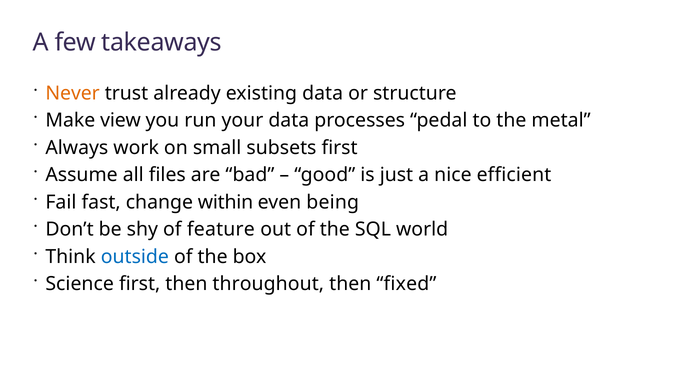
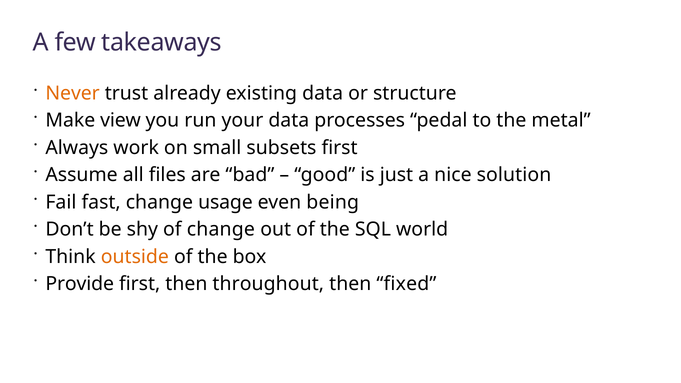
efficient: efficient -> solution
within: within -> usage
of feature: feature -> change
outside colour: blue -> orange
Science: Science -> Provide
